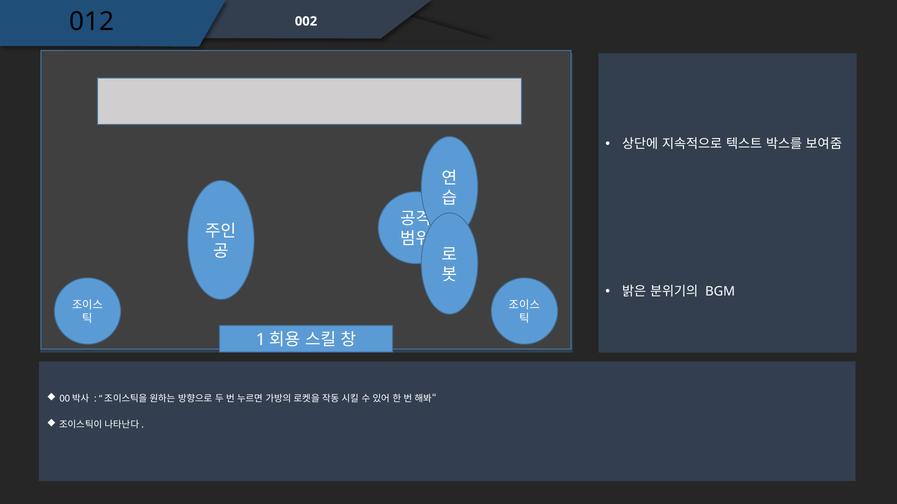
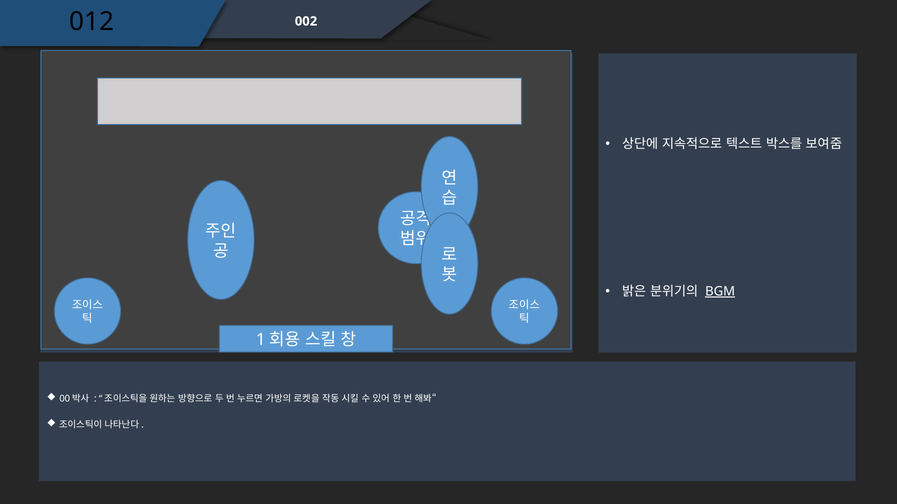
BGM underline: none -> present
